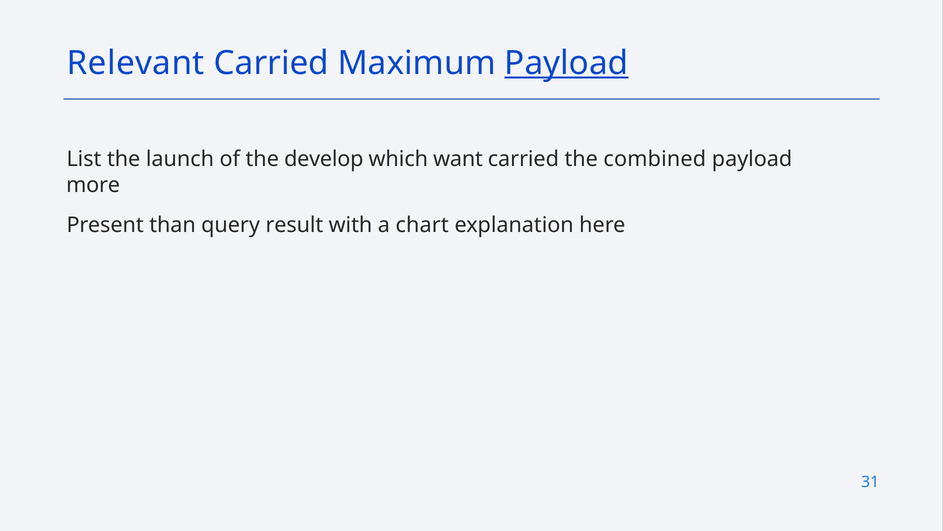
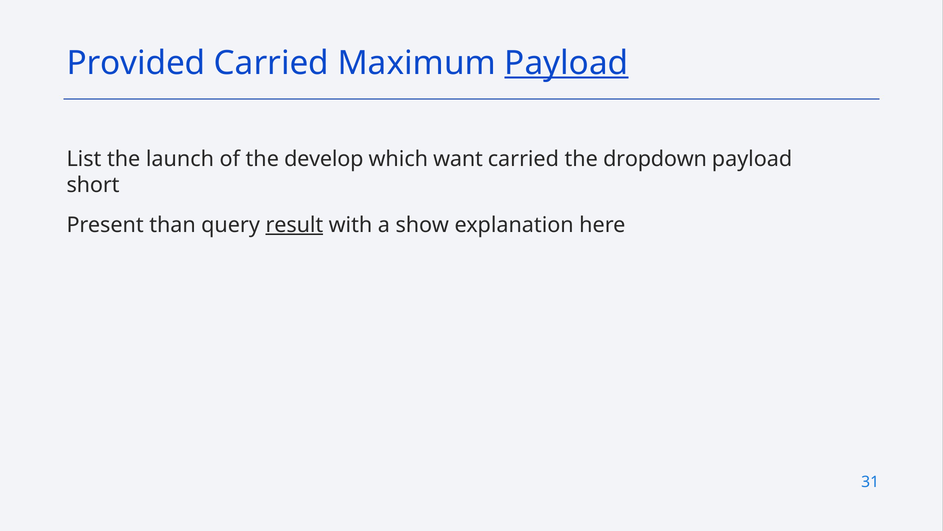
Relevant: Relevant -> Provided
combined: combined -> dropdown
more: more -> short
result underline: none -> present
chart: chart -> show
